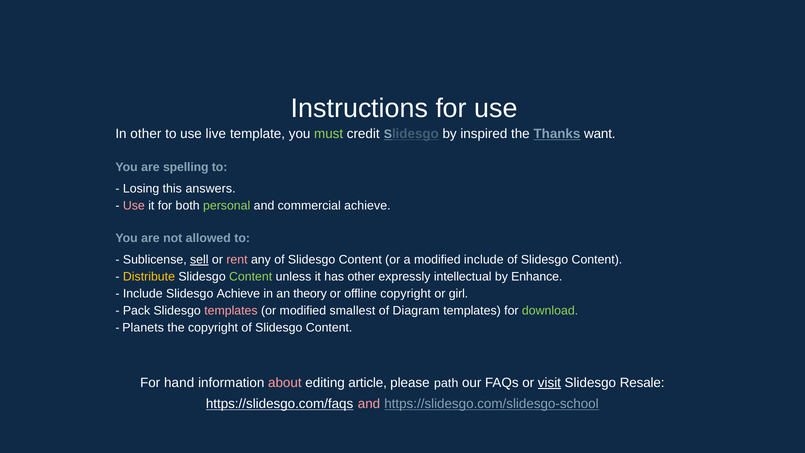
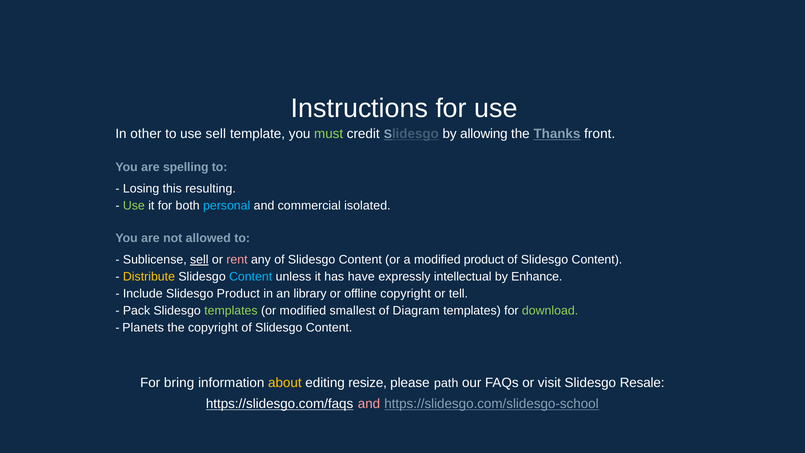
use live: live -> sell
inspired: inspired -> allowing
want: want -> front
answers: answers -> resulting
Use at (134, 205) colour: pink -> light green
personal colour: light green -> light blue
commercial achieve: achieve -> isolated
modified include: include -> product
Content at (251, 276) colour: light green -> light blue
has other: other -> have
Slidesgo Achieve: Achieve -> Product
theory: theory -> library
girl: girl -> tell
templates at (231, 310) colour: pink -> light green
hand: hand -> bring
about colour: pink -> yellow
article: article -> resize
visit underline: present -> none
